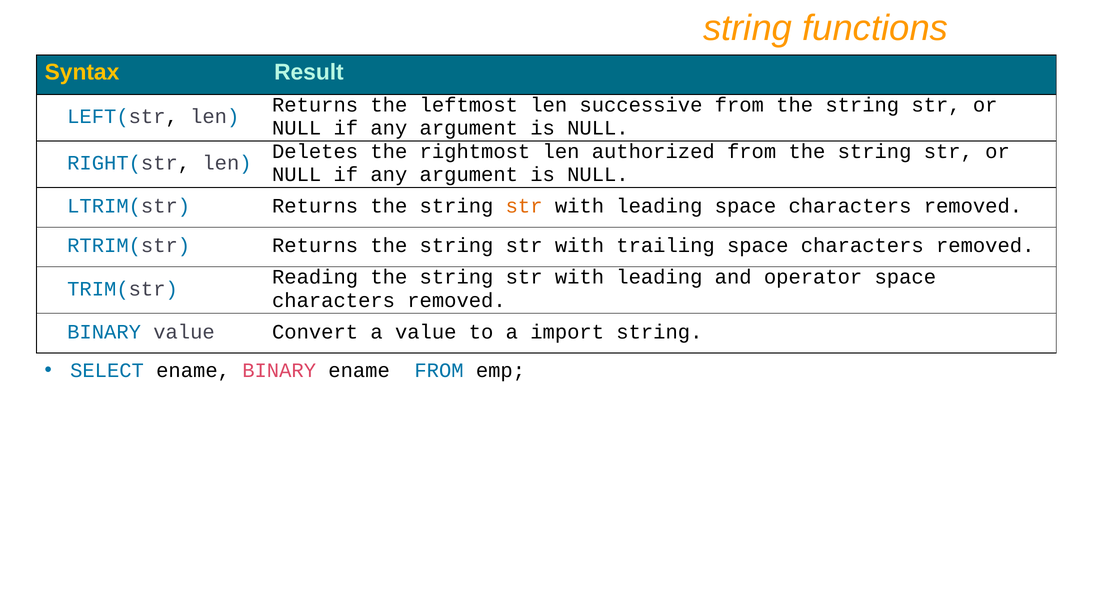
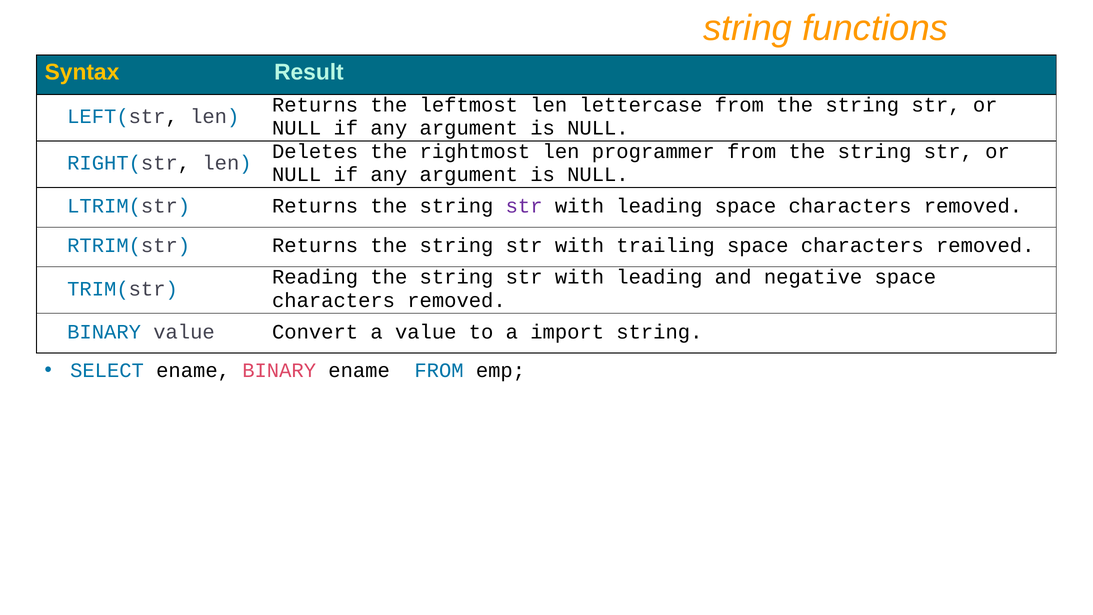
successive: successive -> lettercase
authorized: authorized -> programmer
str at (524, 206) colour: orange -> purple
operator: operator -> negative
